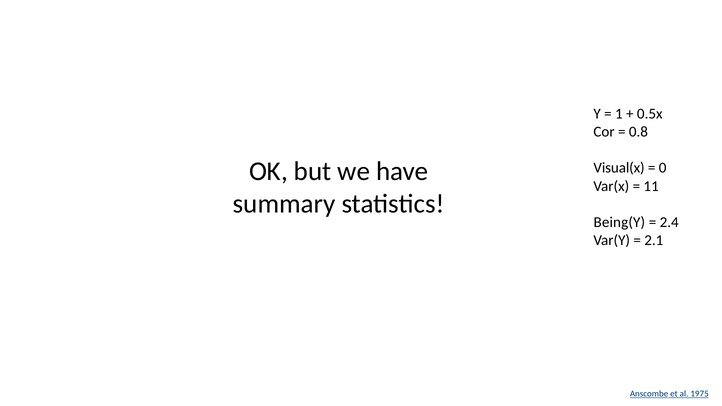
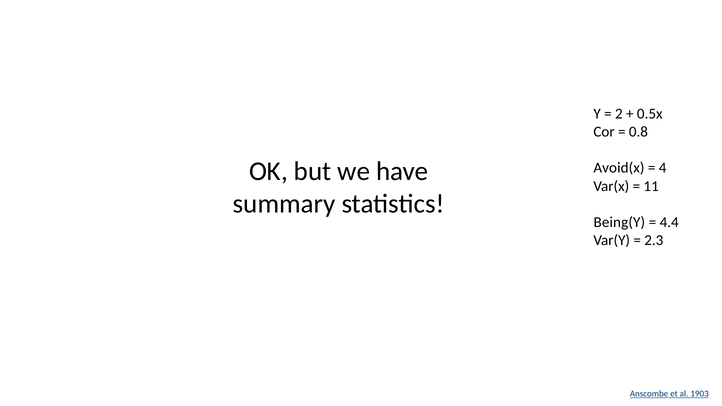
1: 1 -> 2
Visual(x: Visual(x -> Avoid(x
0: 0 -> 4
2.4: 2.4 -> 4.4
2.1: 2.1 -> 2.3
1975: 1975 -> 1903
